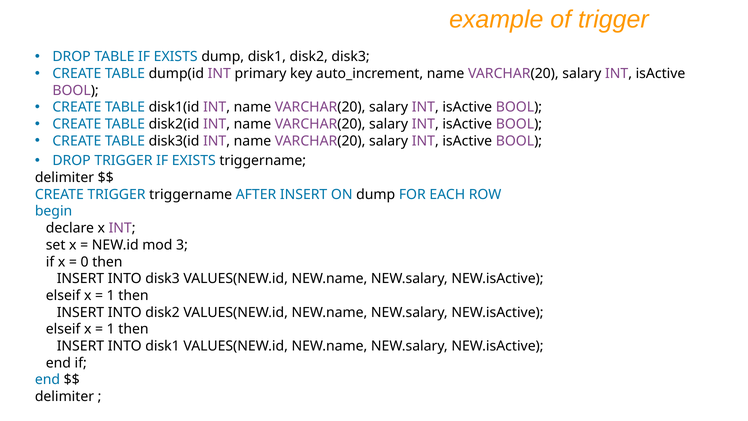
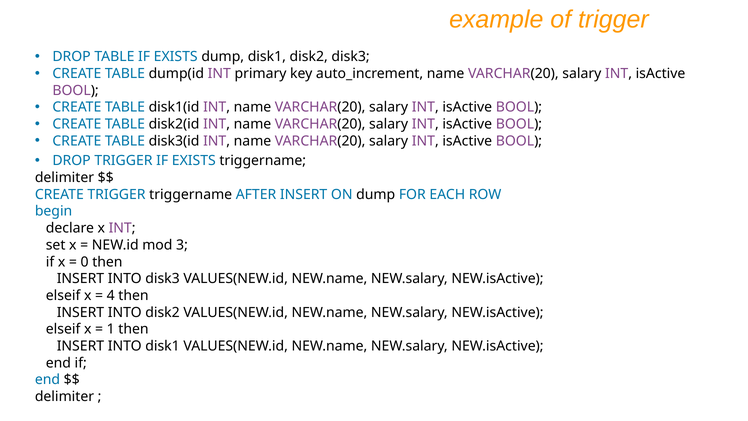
1 at (111, 295): 1 -> 4
